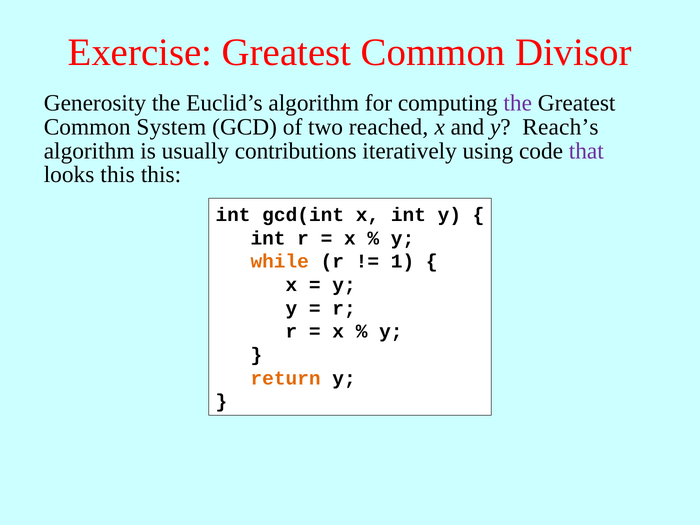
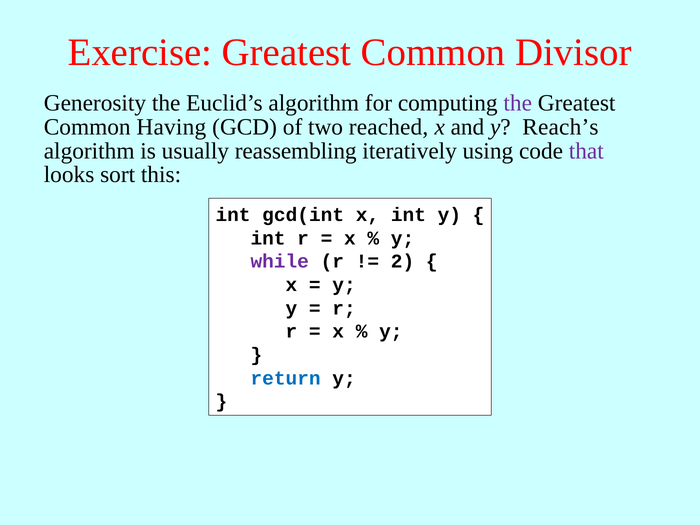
System: System -> Having
contributions: contributions -> reassembling
looks this: this -> sort
while colour: orange -> purple
1: 1 -> 2
return colour: orange -> blue
